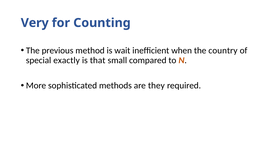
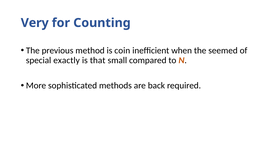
wait: wait -> coin
country: country -> seemed
they: they -> back
